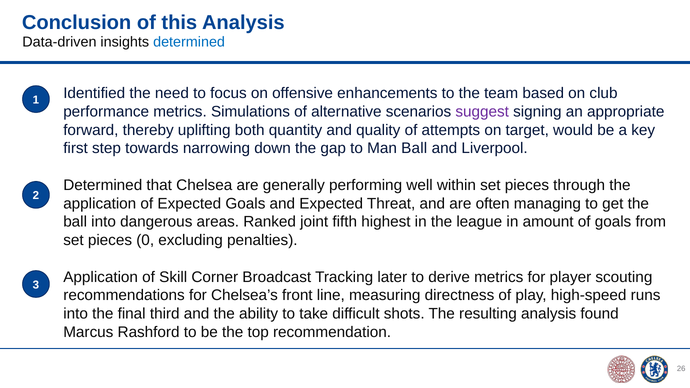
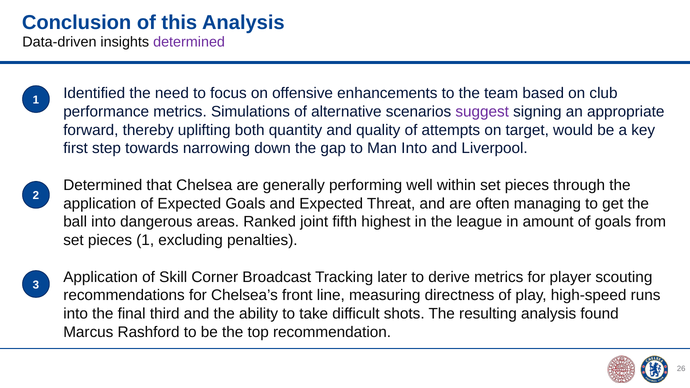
determined at (189, 42) colour: blue -> purple
Man Ball: Ball -> Into
pieces 0: 0 -> 1
